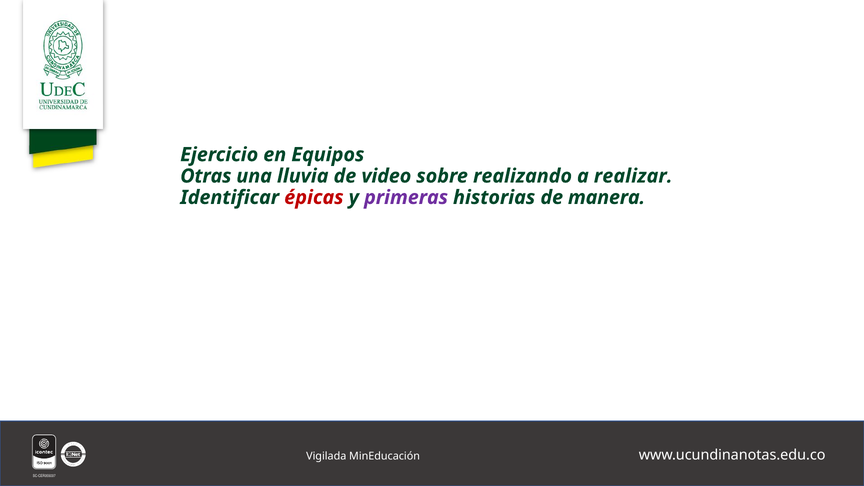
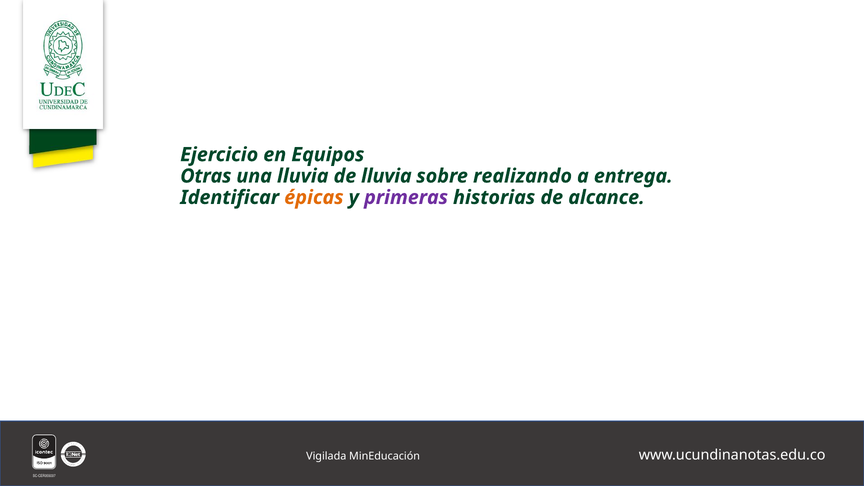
de video: video -> lluvia
realizar: realizar -> entrega
épicas colour: red -> orange
manera: manera -> alcance
